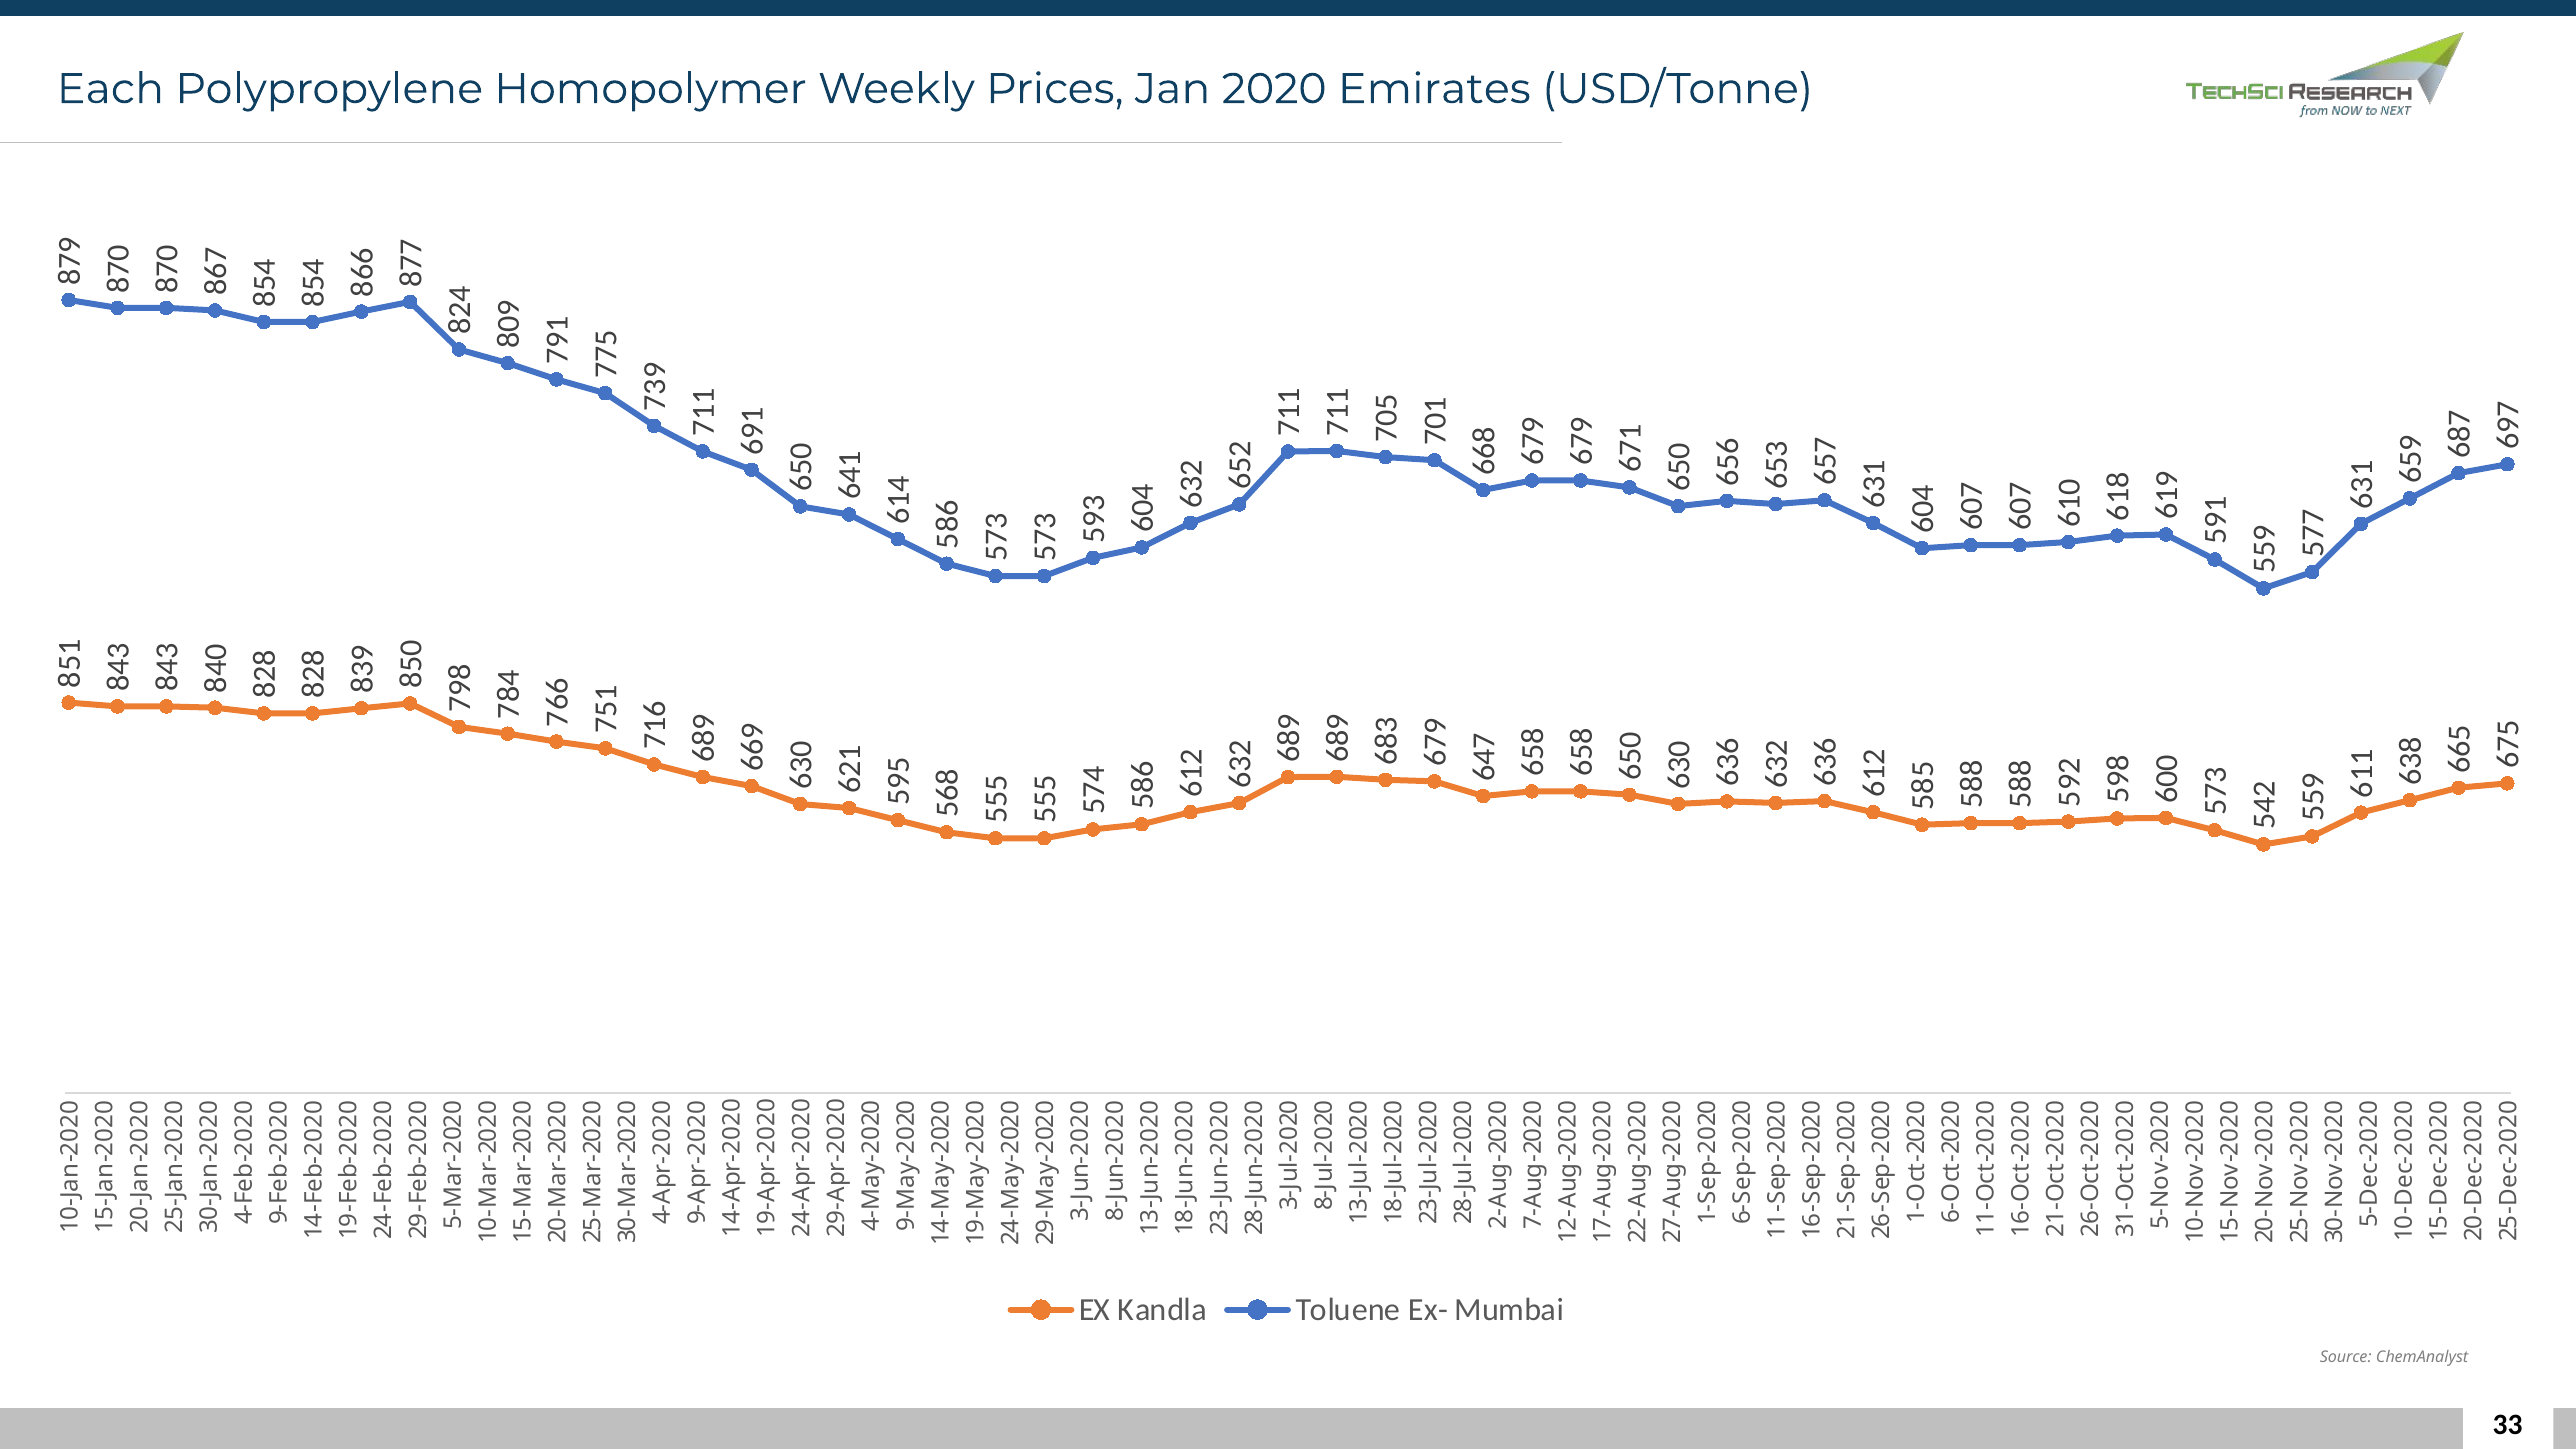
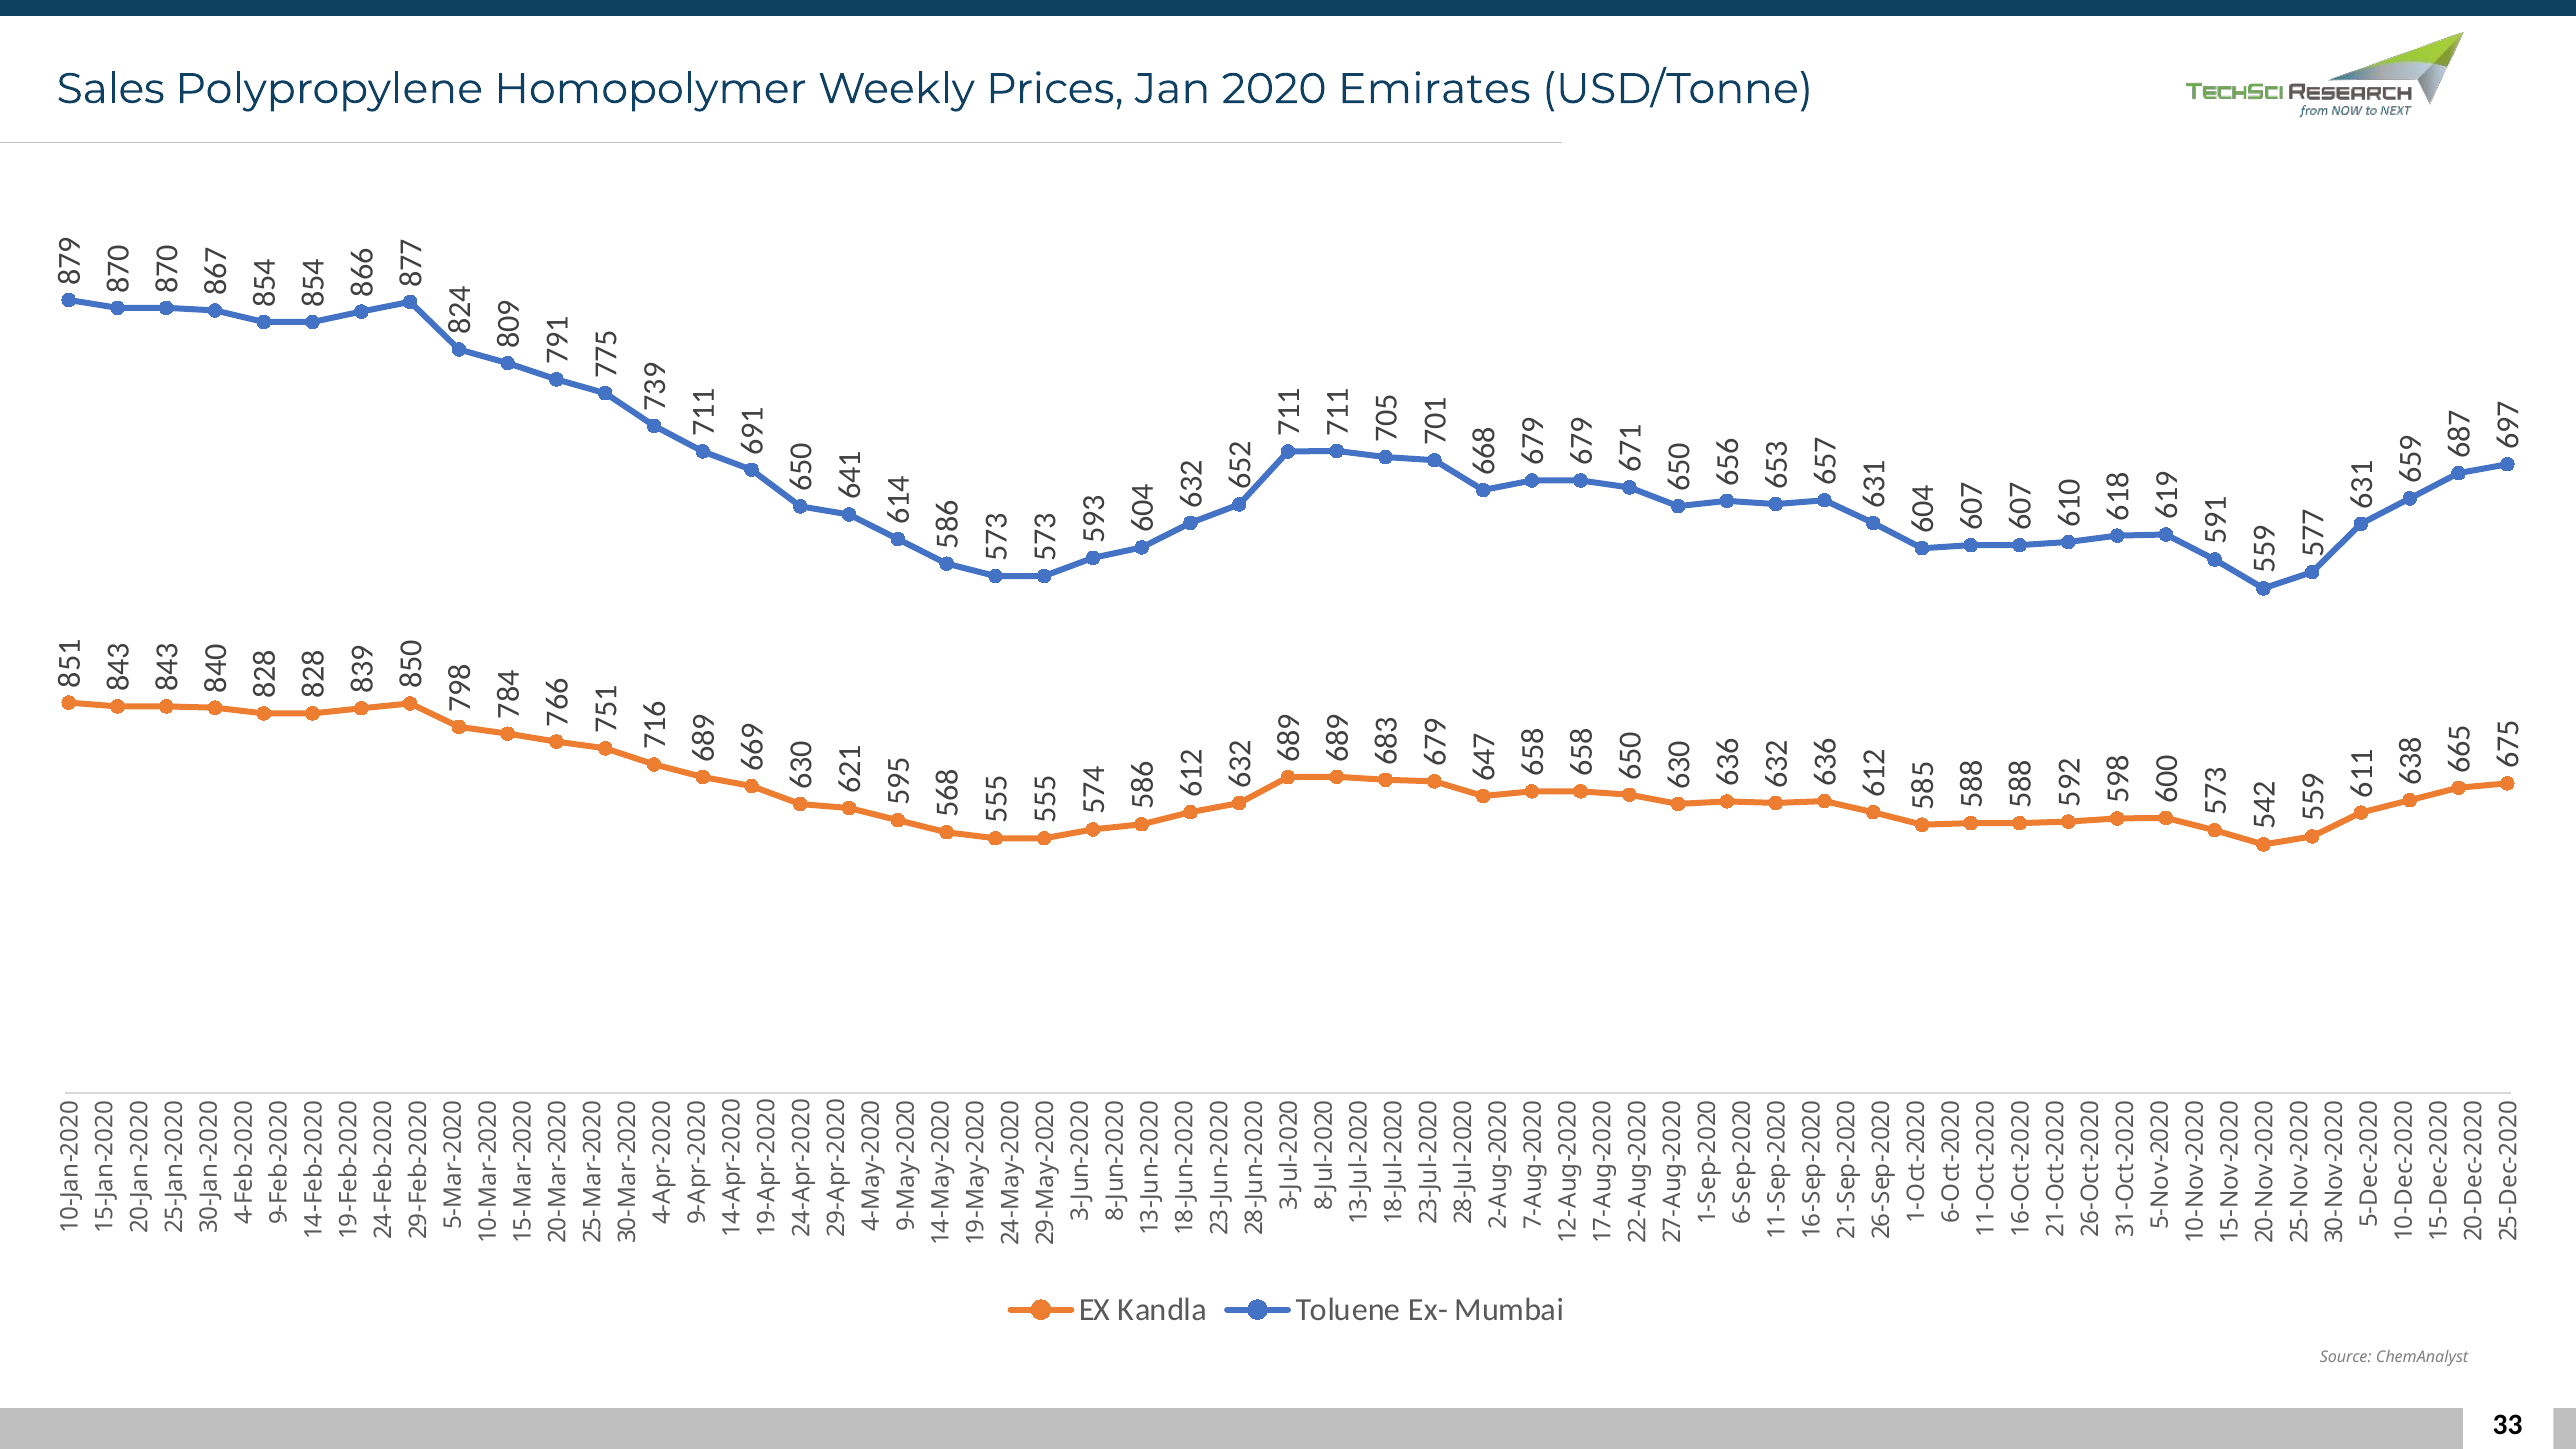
Each: Each -> Sales
